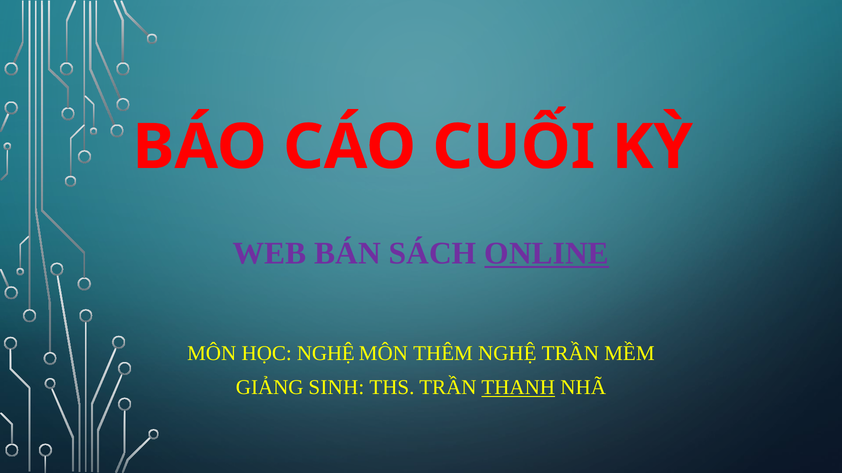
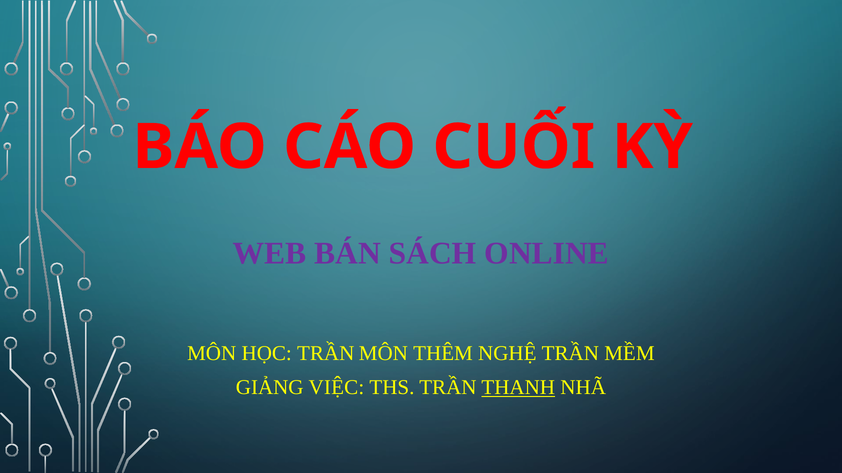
ONLINE underline: present -> none
HỌC NGHỆ: NGHỆ -> TRẦN
SINH: SINH -> VIỆC
